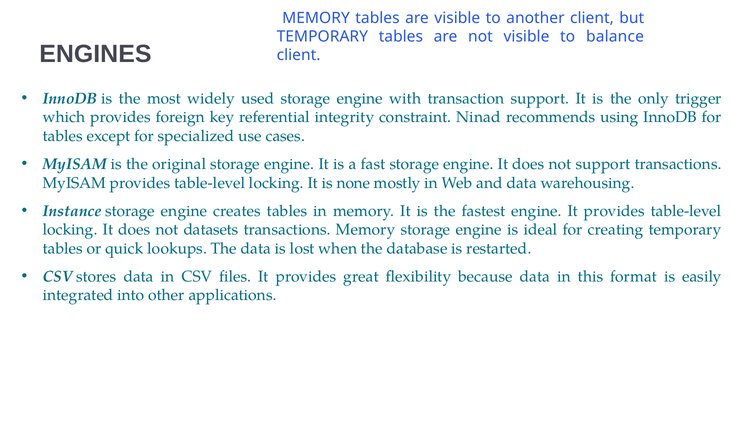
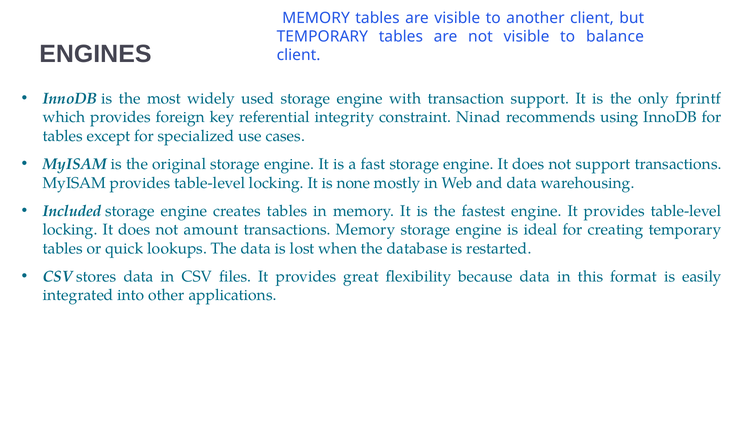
trigger: trigger -> fprintf
Instance: Instance -> Included
datasets: datasets -> amount
